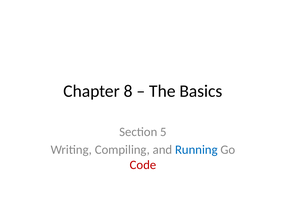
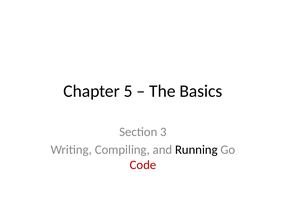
8: 8 -> 5
5: 5 -> 3
Running colour: blue -> black
